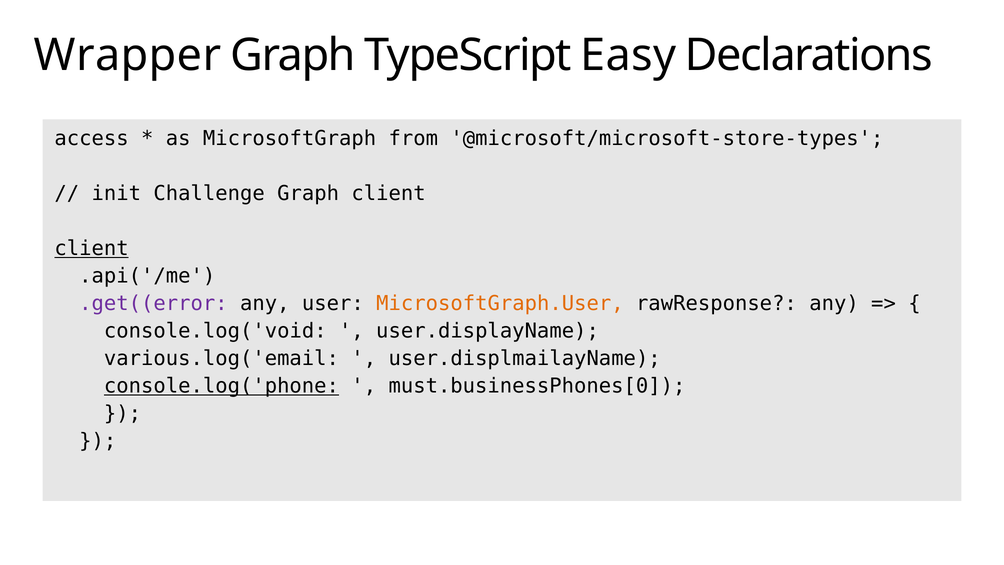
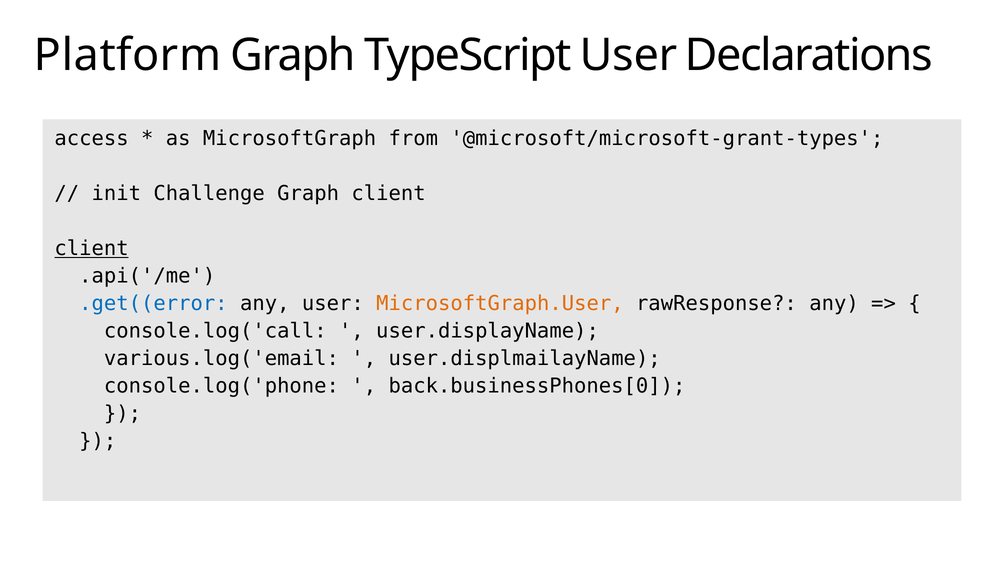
Wrapper: Wrapper -> Platform
TypeScript Easy: Easy -> User
@microsoft/microsoft-store-types: @microsoft/microsoft-store-types -> @microsoft/microsoft-grant-types
.get((error colour: purple -> blue
console.log('void: console.log('void -> console.log('call
console.log('phone underline: present -> none
must.businessPhones[0: must.businessPhones[0 -> back.businessPhones[0
